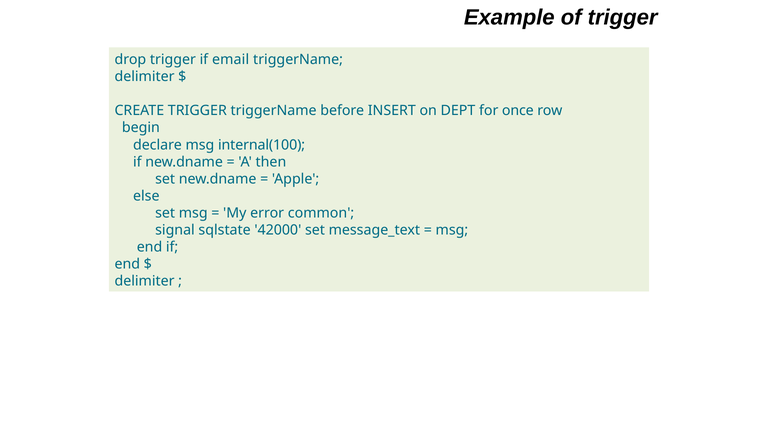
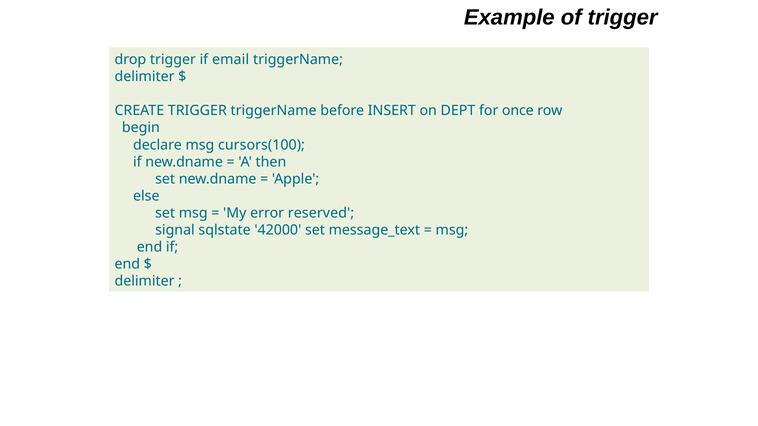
internal(100: internal(100 -> cursors(100
common: common -> reserved
